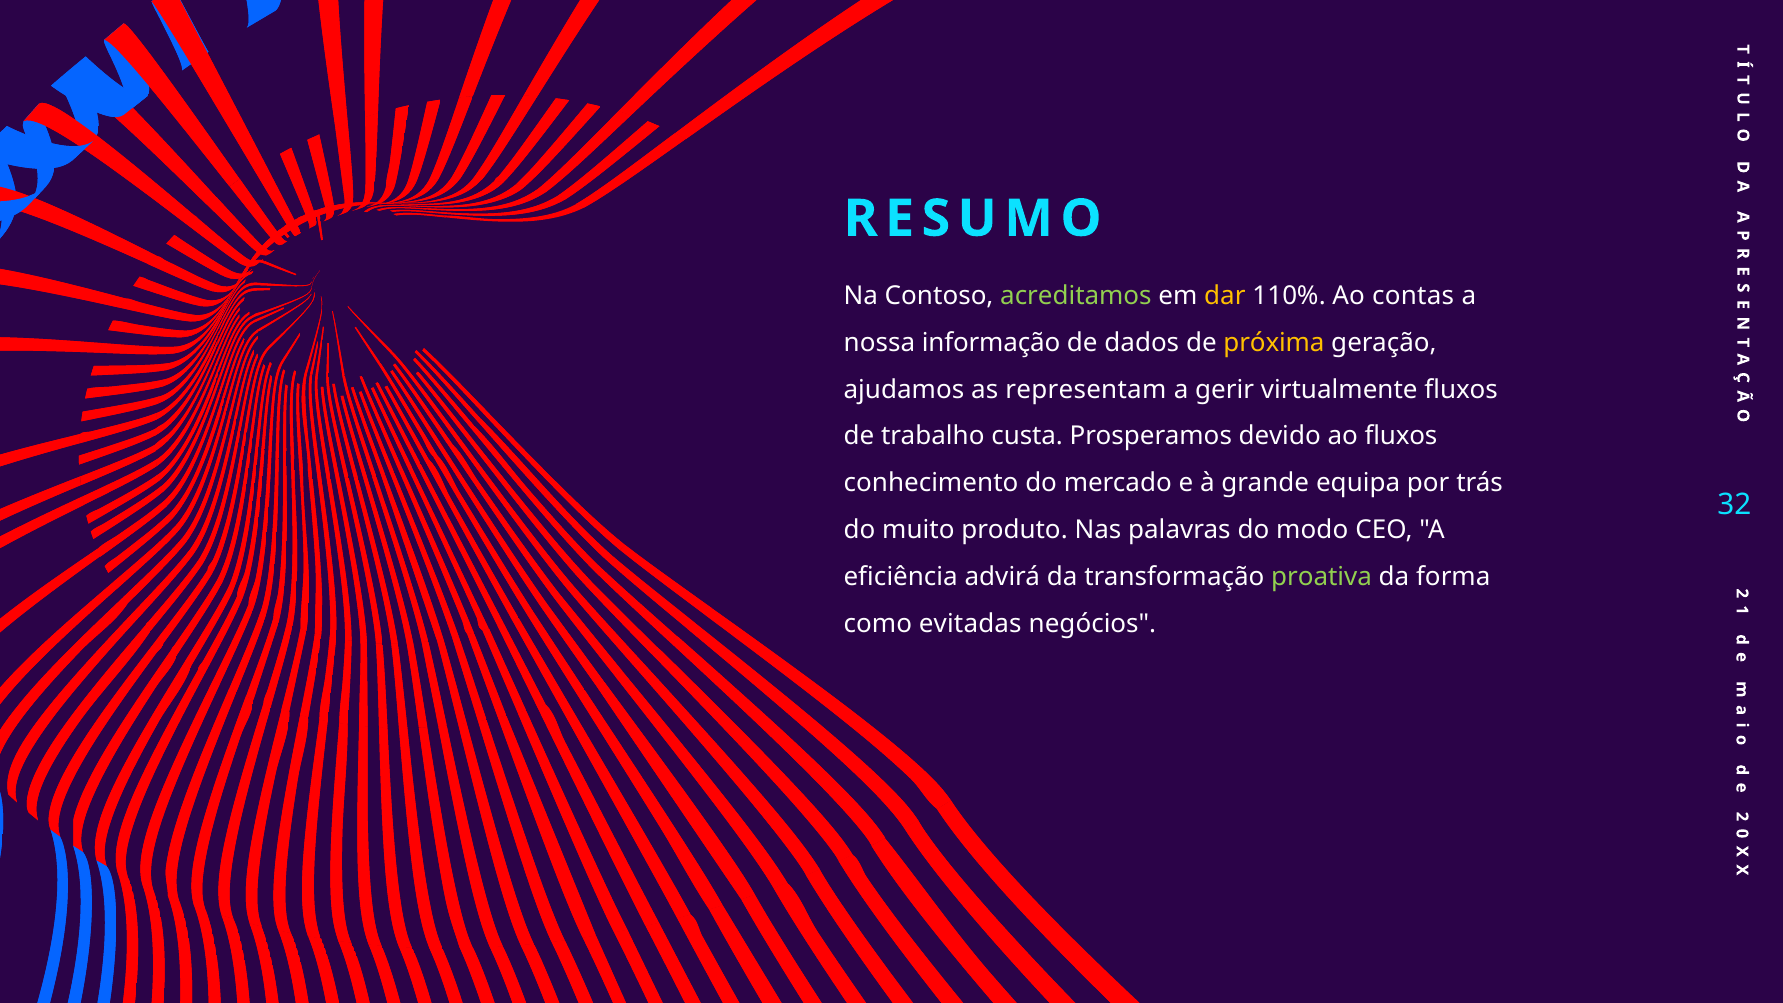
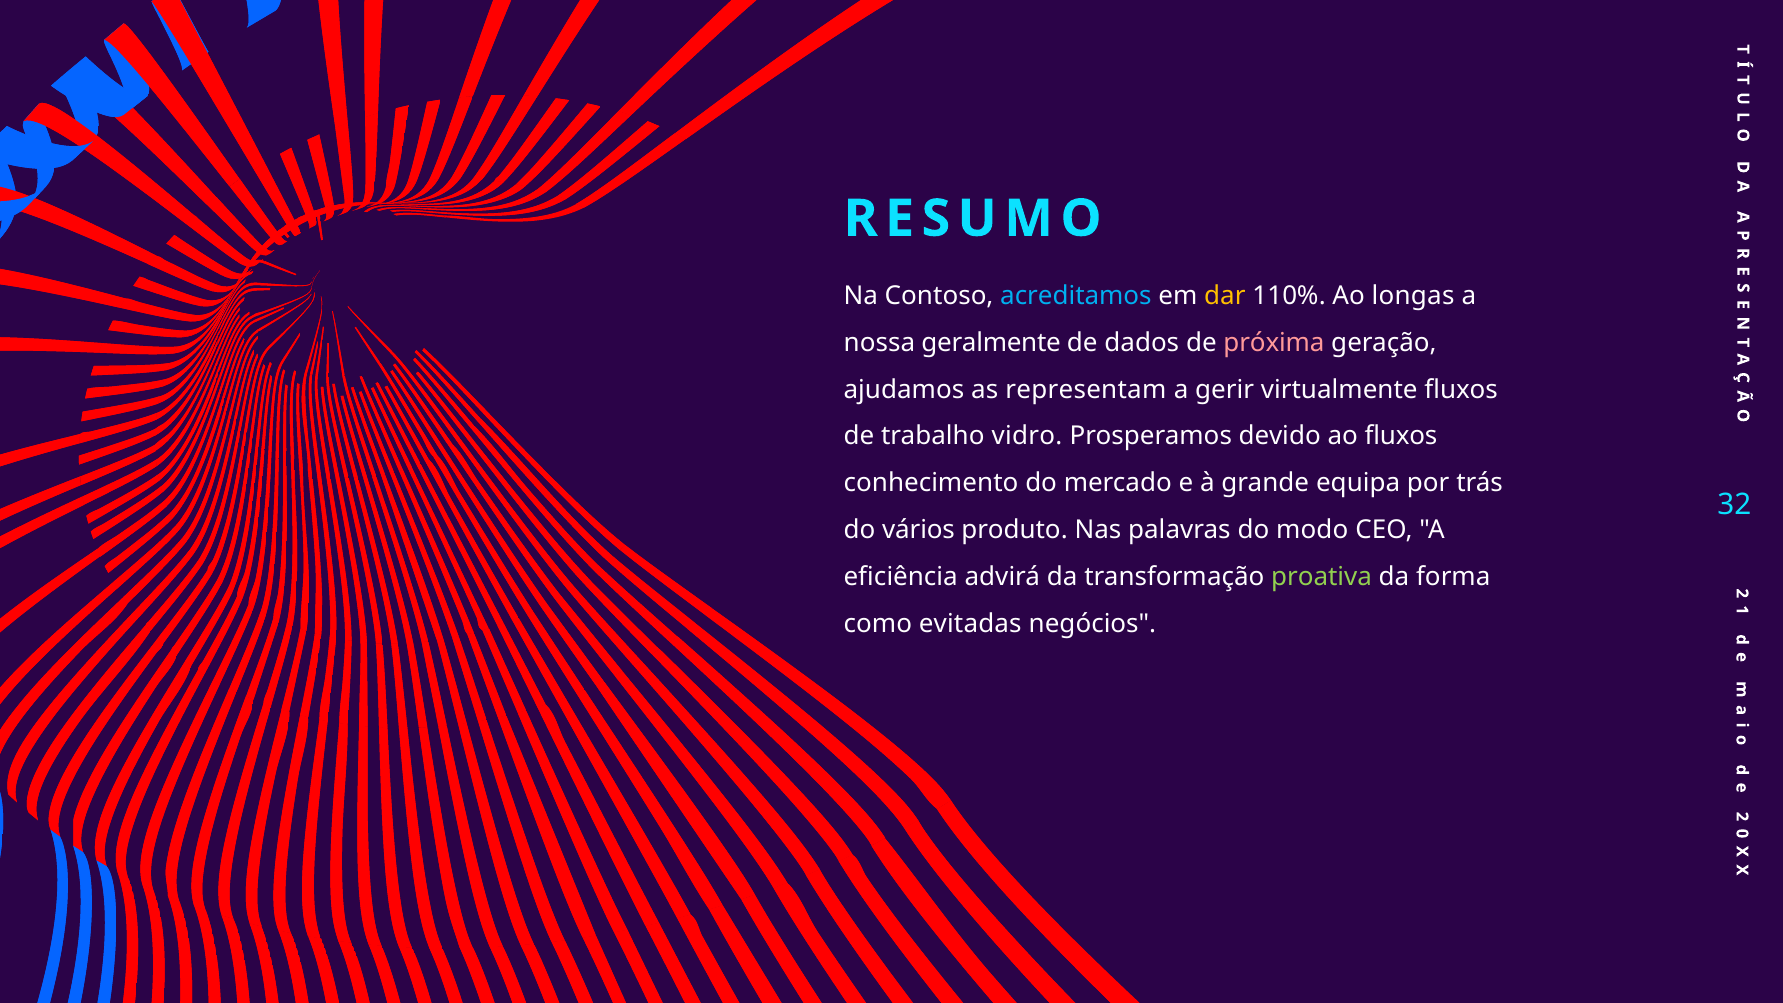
acreditamos colour: light green -> light blue
contas: contas -> longas
informação: informação -> geralmente
próxima colour: yellow -> pink
custa: custa -> vidro
muito: muito -> vários
